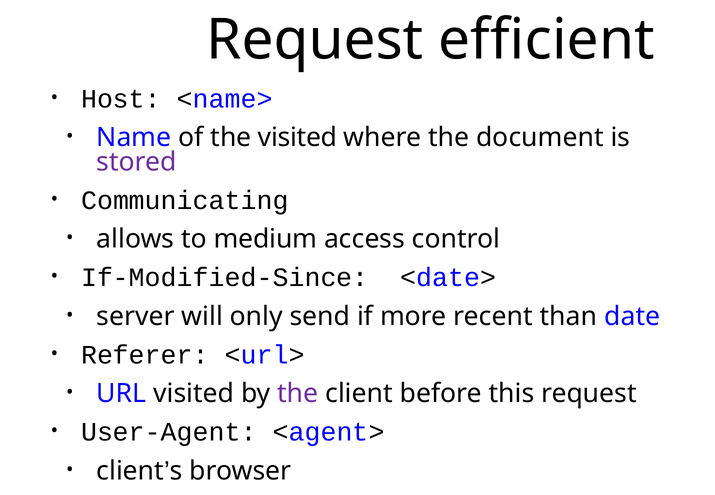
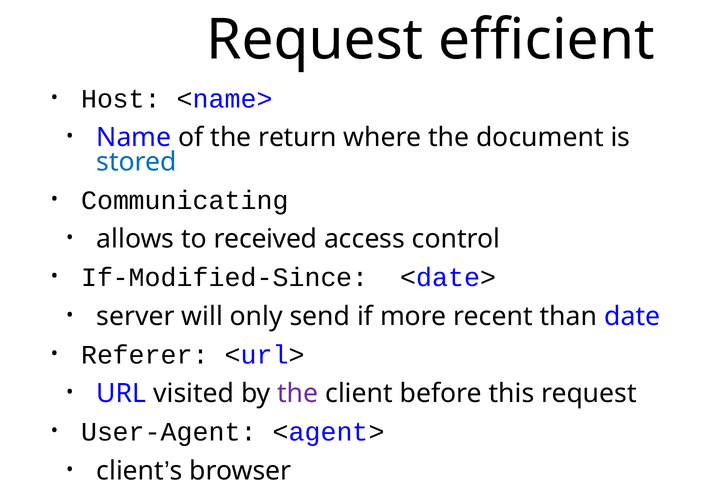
the visited: visited -> return
stored colour: purple -> blue
medium: medium -> received
